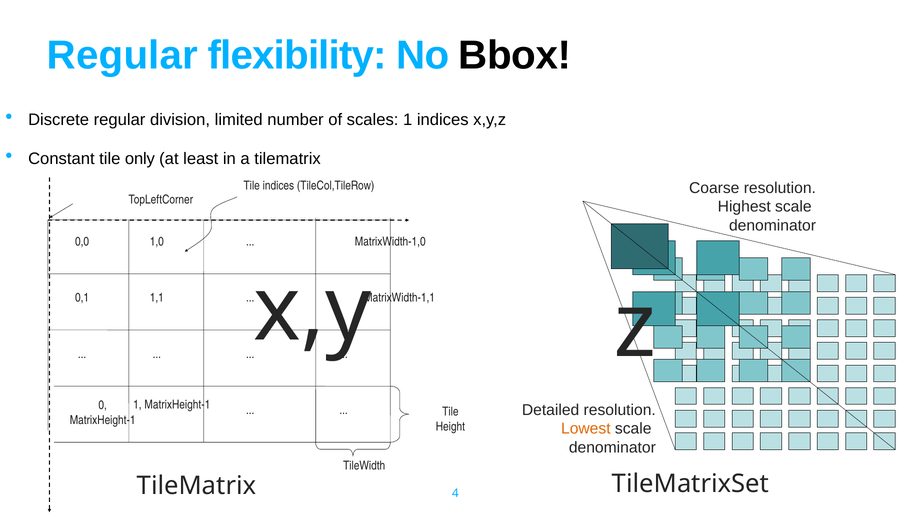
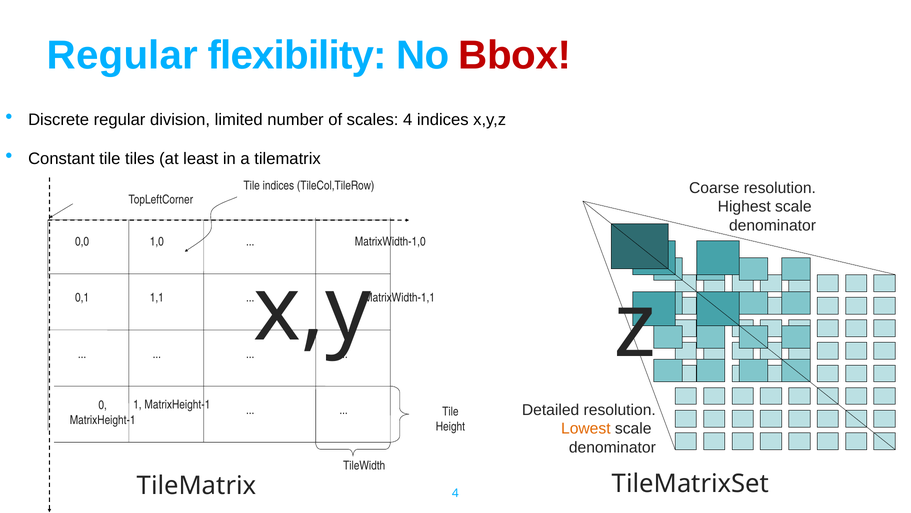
Bbox colour: black -> red
scales 1: 1 -> 4
only: only -> tiles
